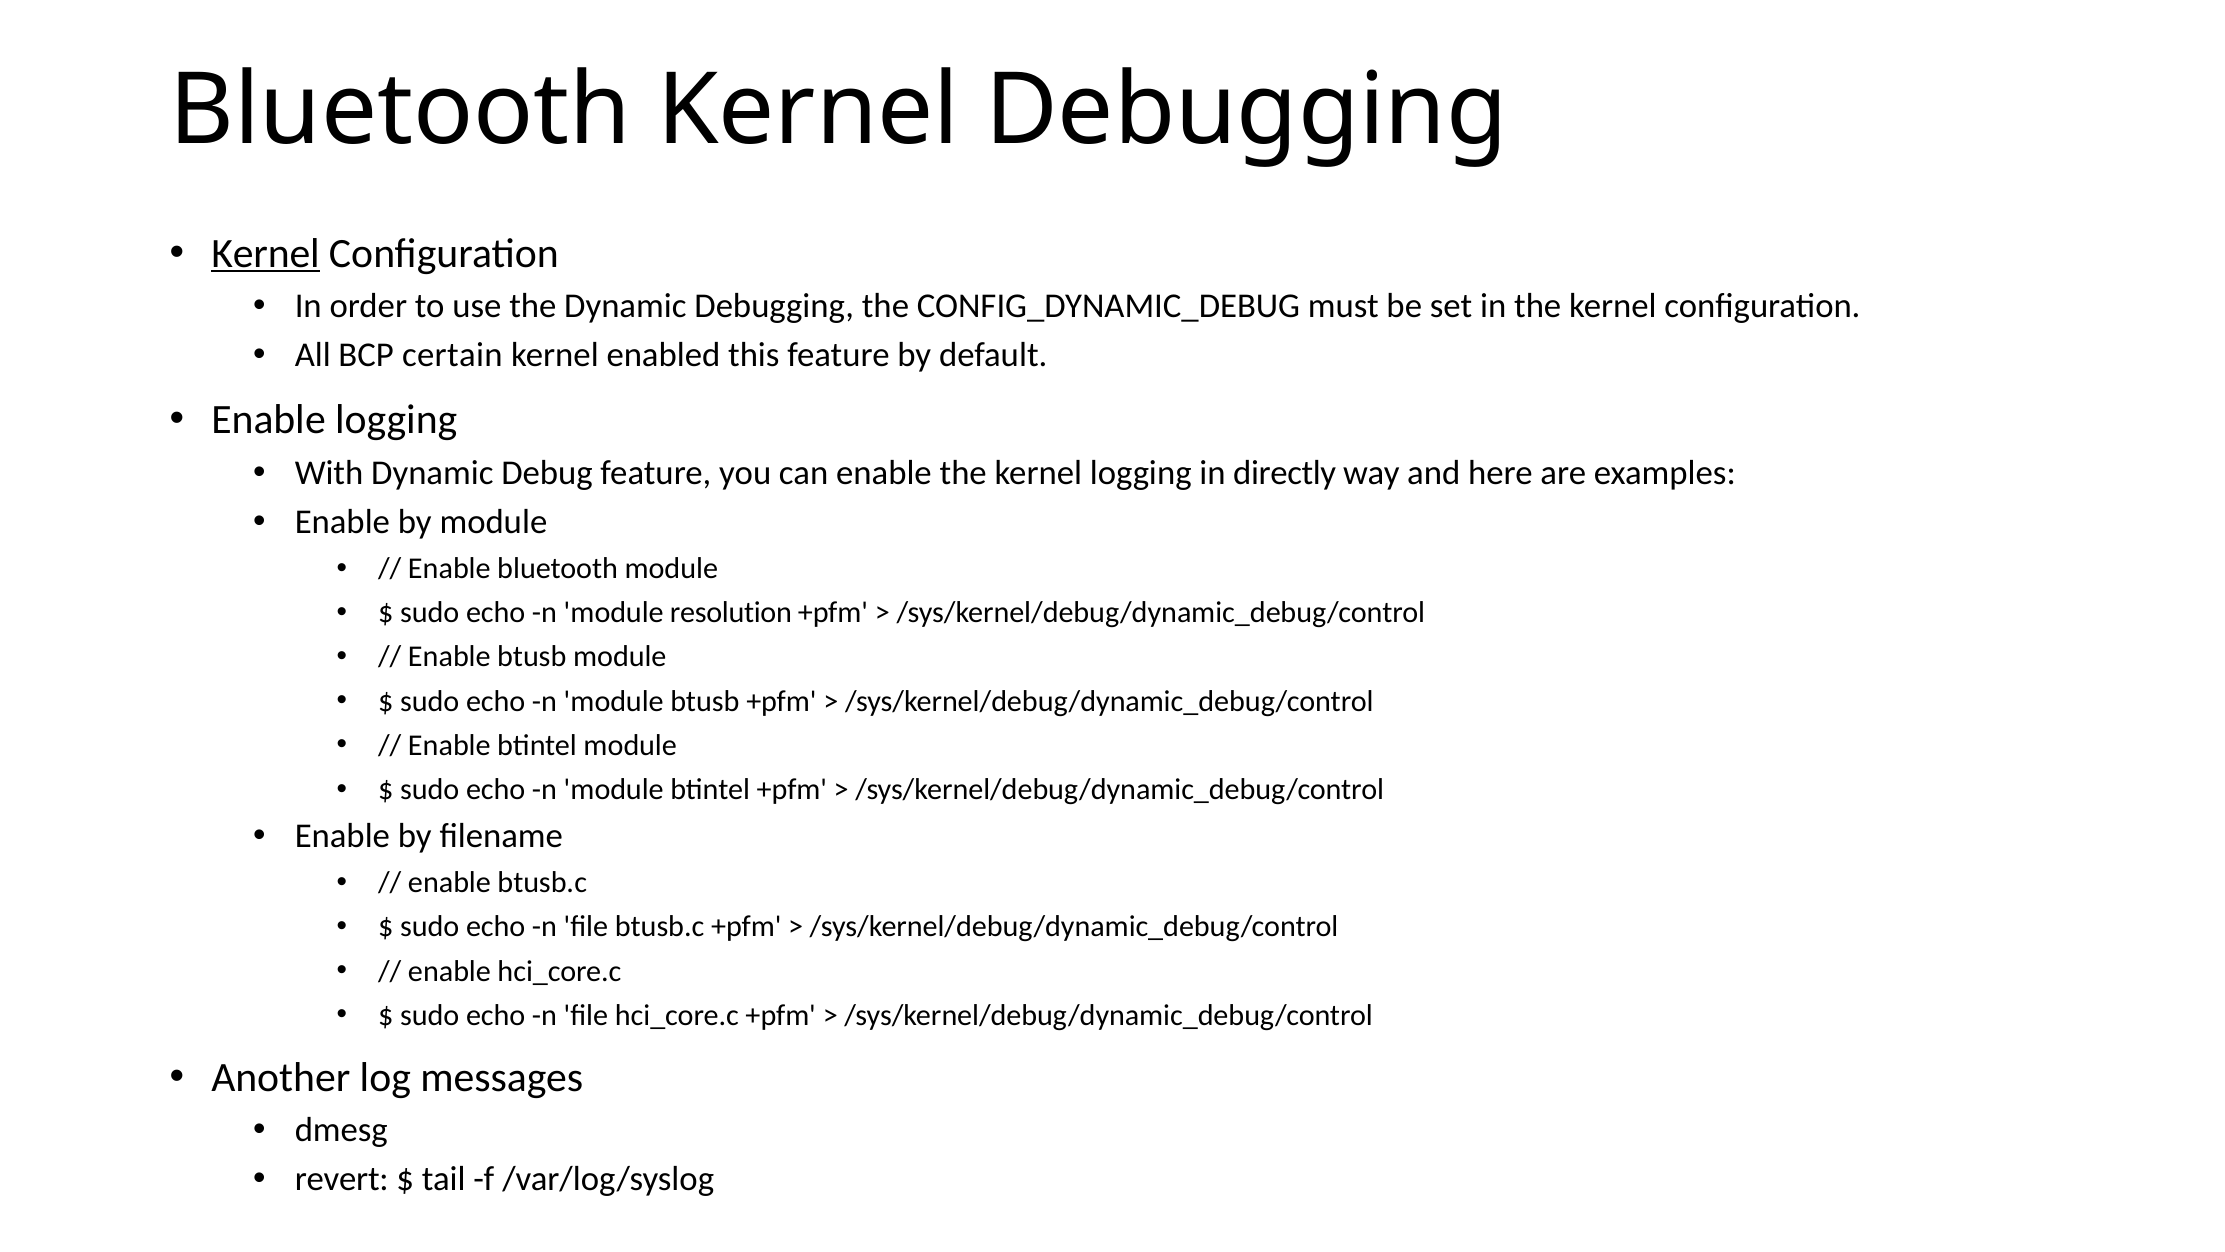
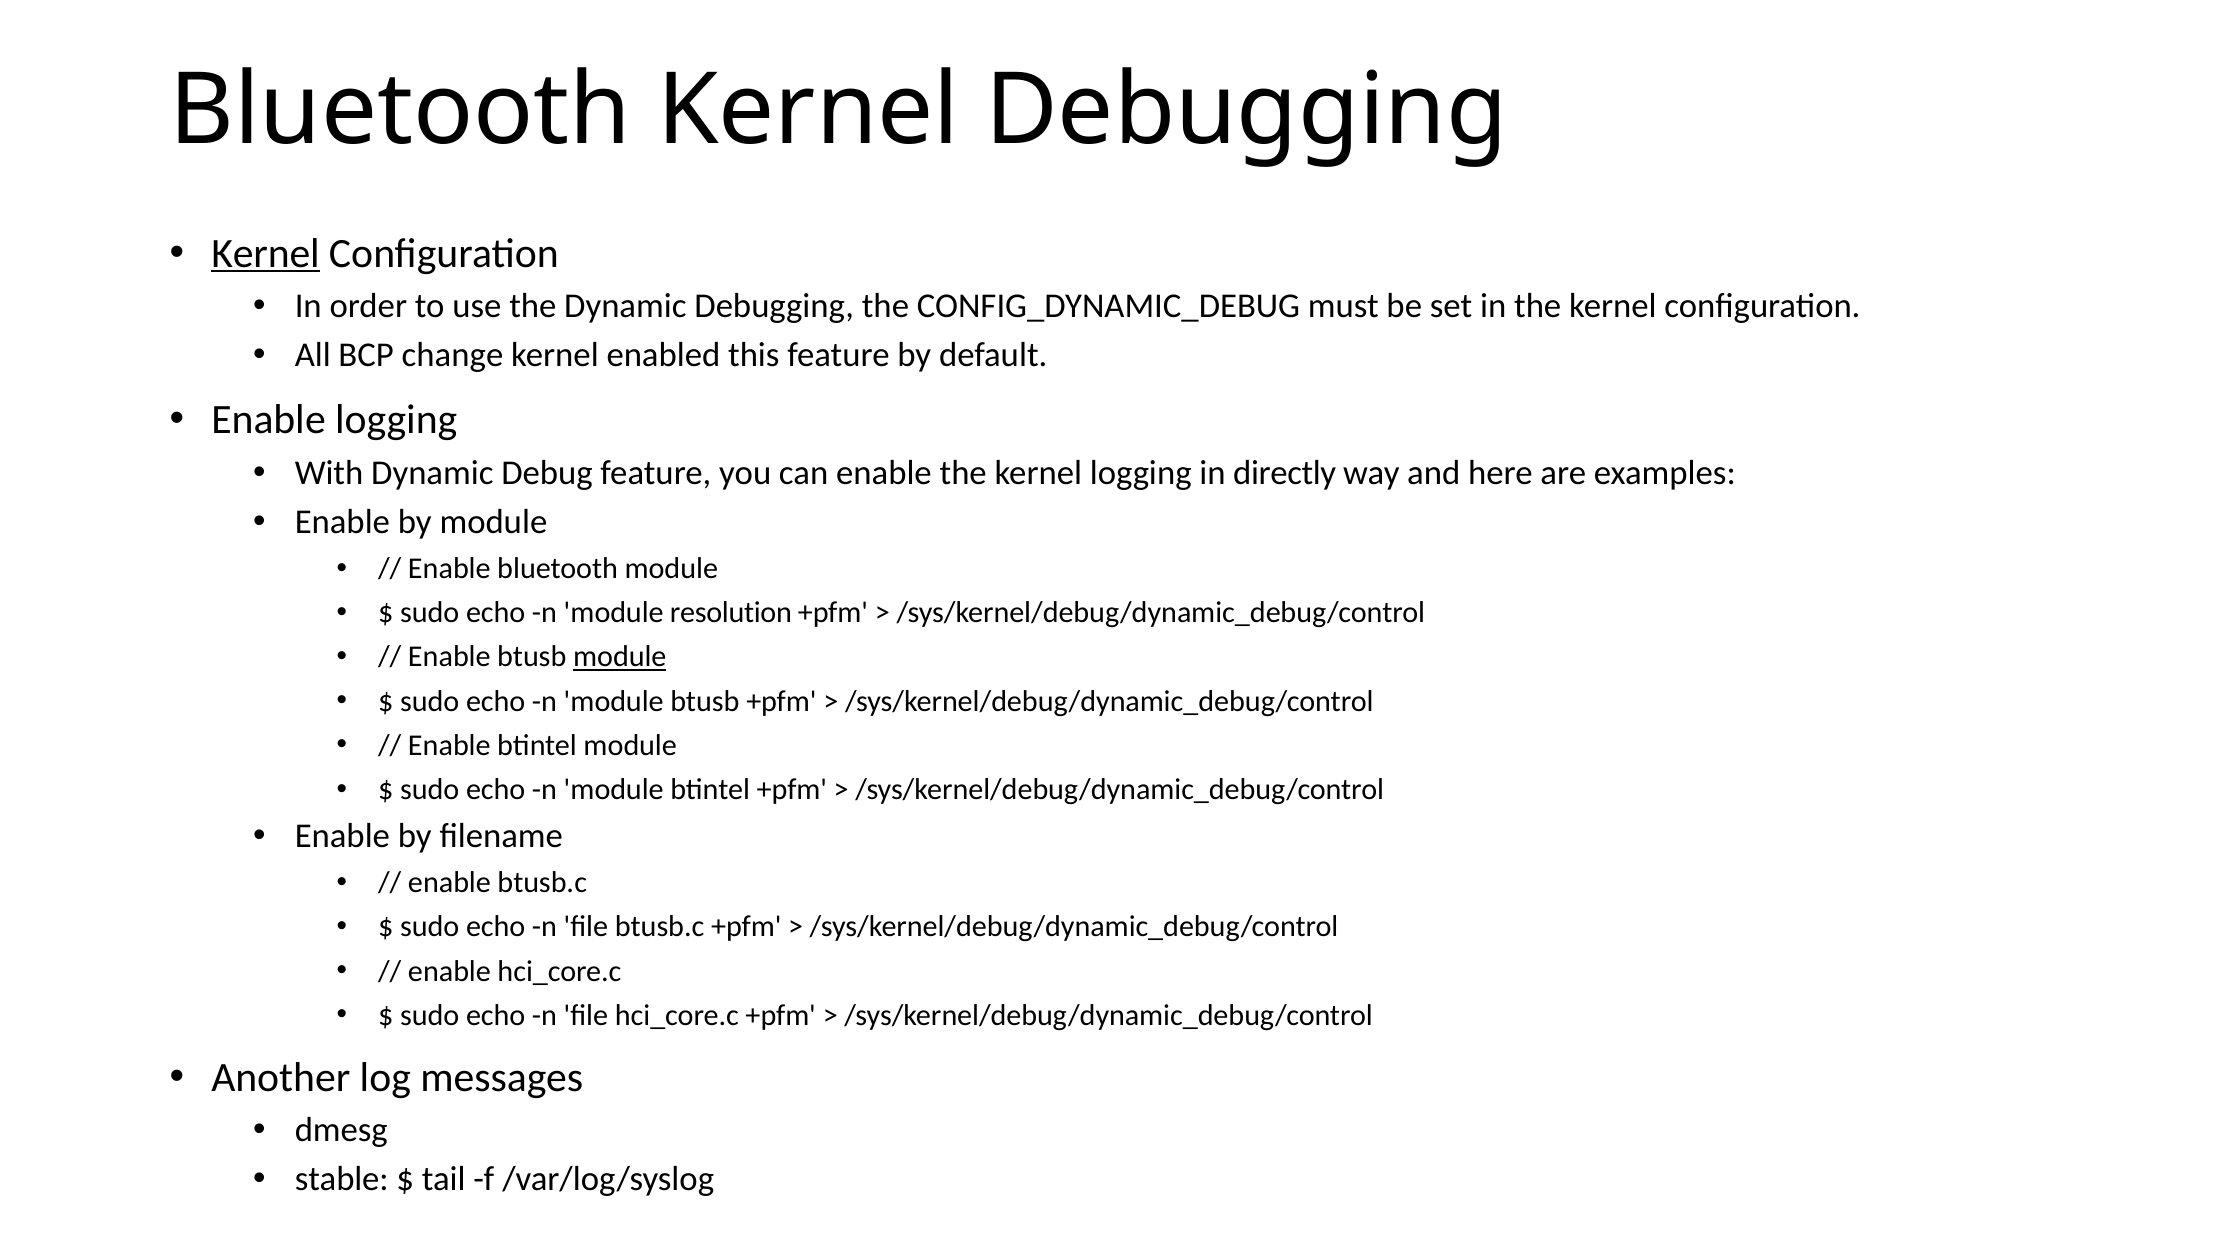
certain: certain -> change
module at (620, 657) underline: none -> present
revert: revert -> stable
